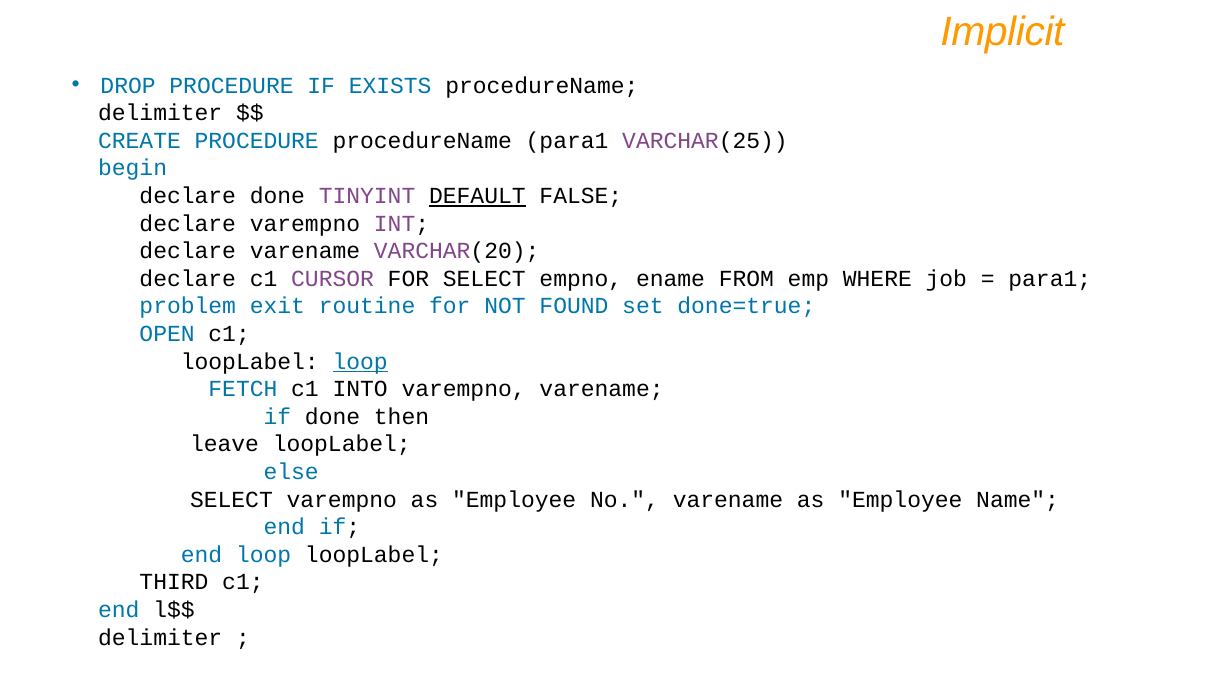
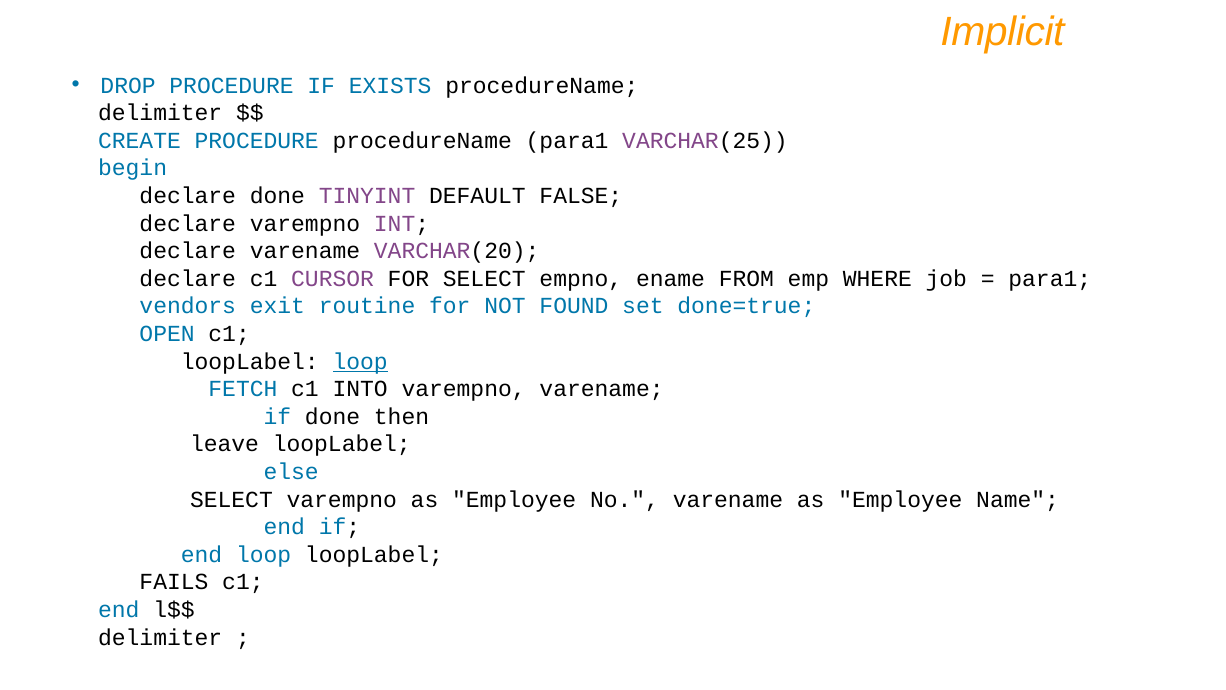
DEFAULT underline: present -> none
problem: problem -> vendors
THIRD: THIRD -> FAILS
